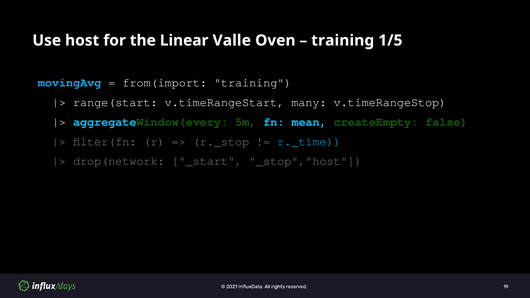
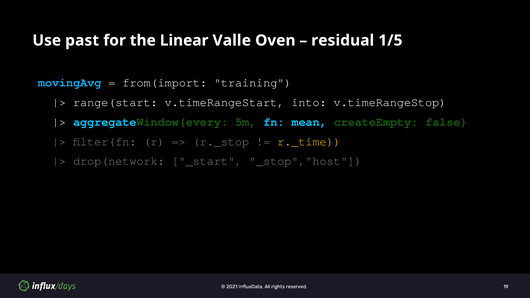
host: host -> past
training at (343, 40): training -> residual
many: many -> into
r._time colour: light blue -> yellow
